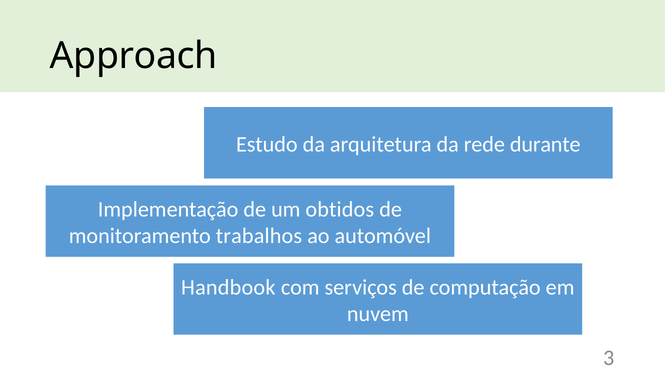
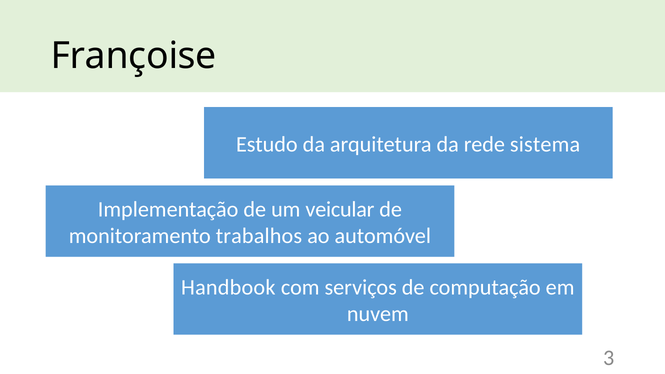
Approach: Approach -> Françoise
durante: durante -> sistema
obtidos: obtidos -> veicular
